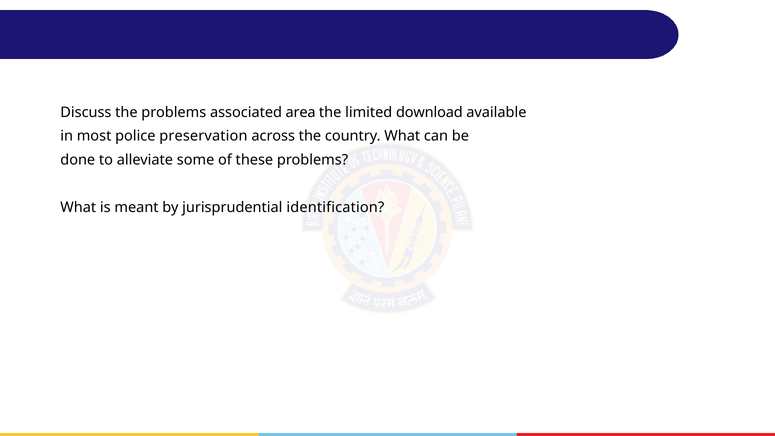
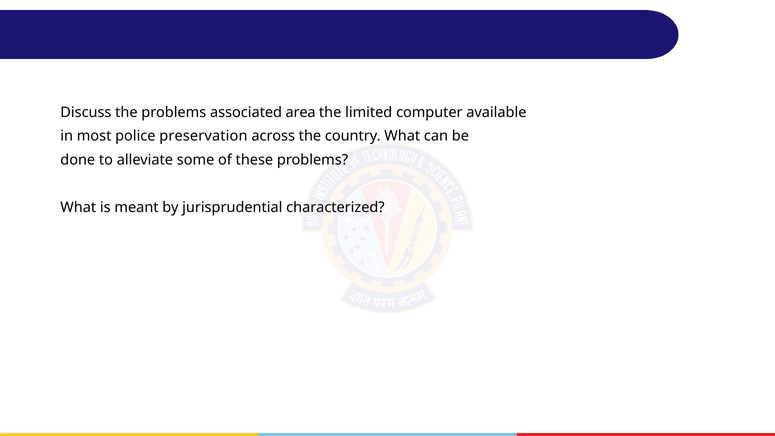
download: download -> computer
identification: identification -> characterized
